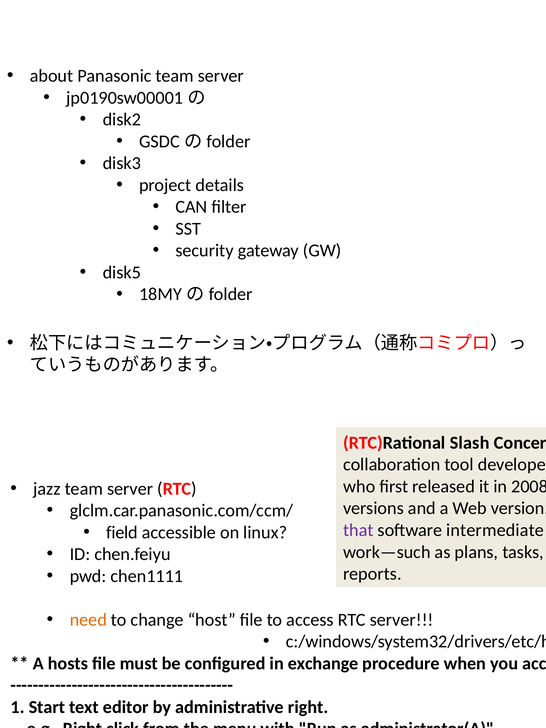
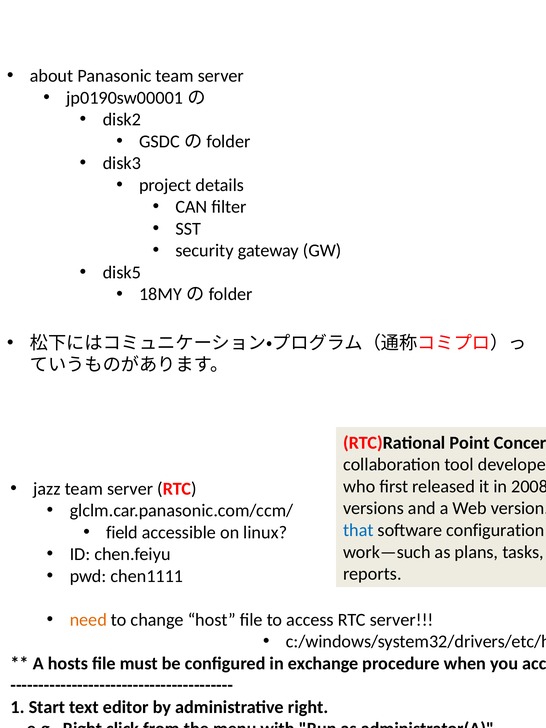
Slash: Slash -> Point
that colour: purple -> blue
intermediate: intermediate -> configuration
